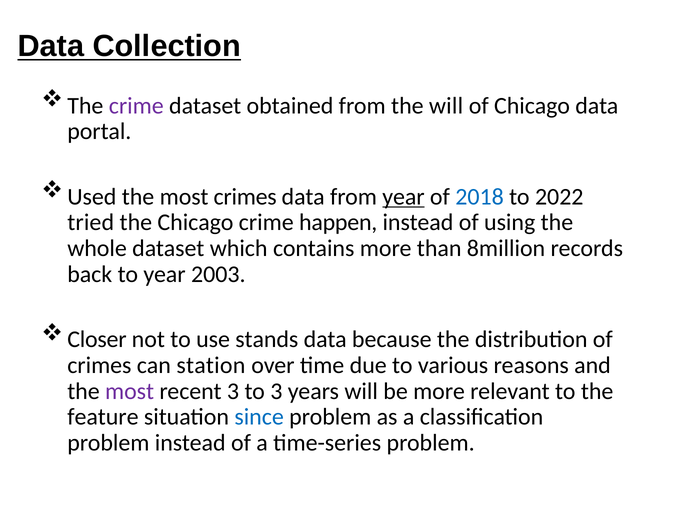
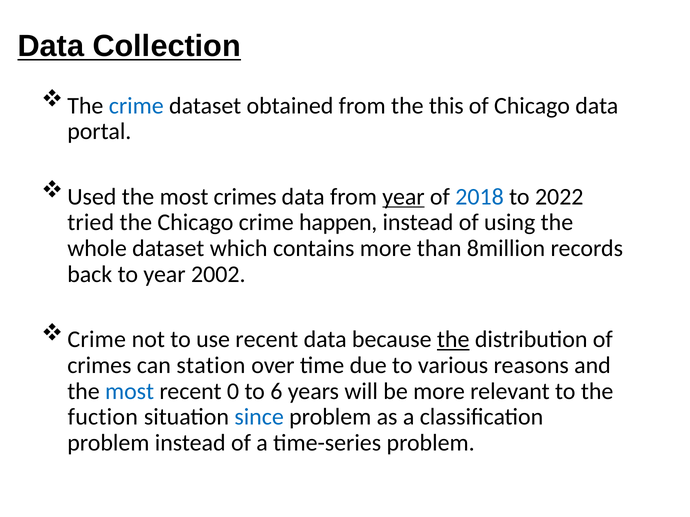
crime at (136, 106) colour: purple -> blue
the will: will -> this
2003: 2003 -> 2002
Closer at (97, 340): Closer -> Crime
use stands: stands -> recent
the at (453, 340) underline: none -> present
most at (130, 392) colour: purple -> blue
recent 3: 3 -> 0
to 3: 3 -> 6
feature: feature -> fuction
